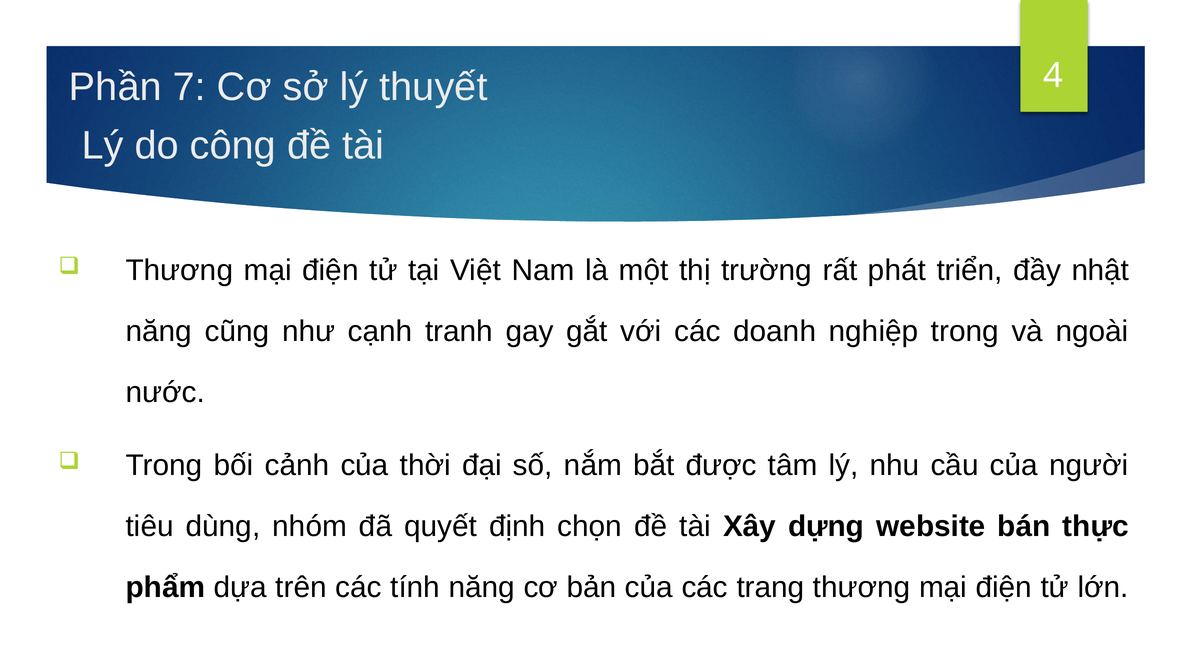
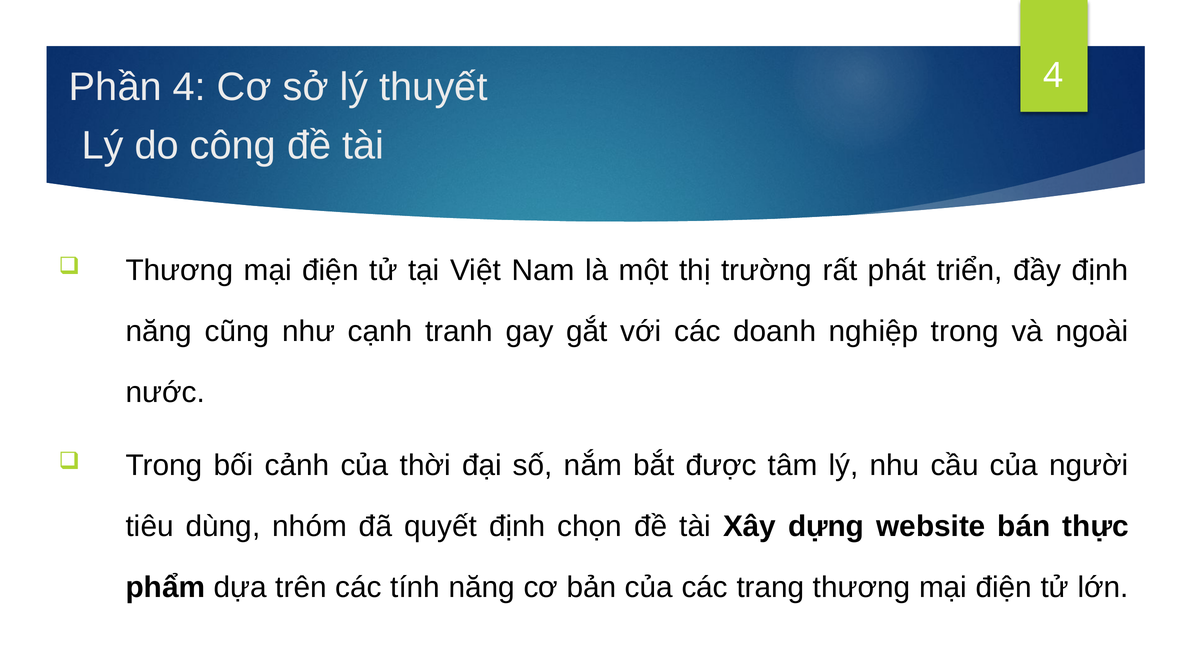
Phần 7: 7 -> 4
đầy nhật: nhật -> định
